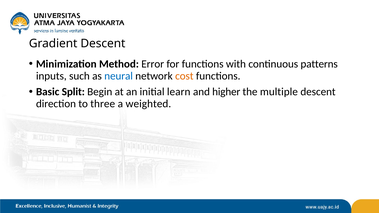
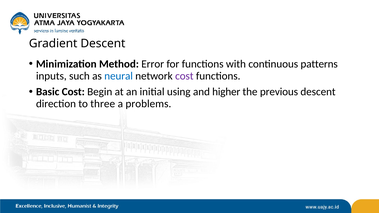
cost at (184, 76) colour: orange -> purple
Basic Split: Split -> Cost
learn: learn -> using
multiple: multiple -> previous
weighted: weighted -> problems
